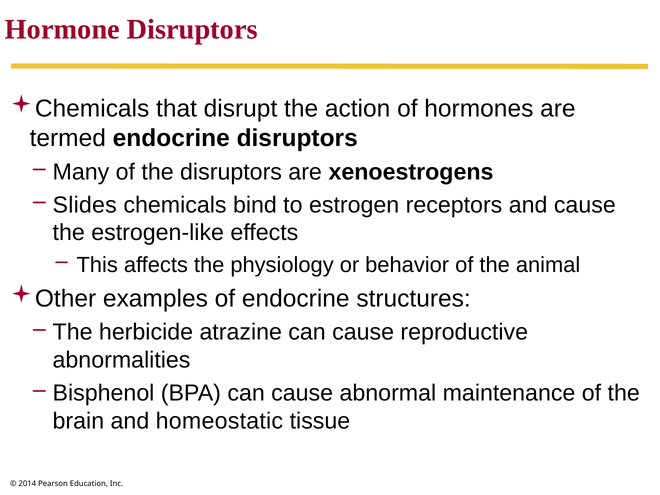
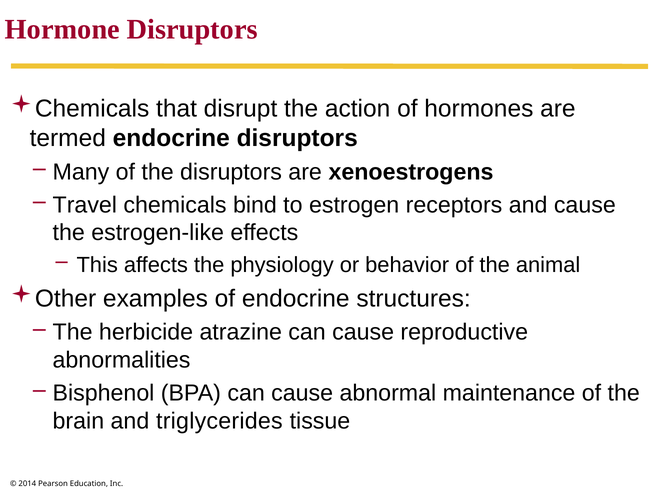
Slides: Slides -> Travel
homeostatic: homeostatic -> triglycerides
